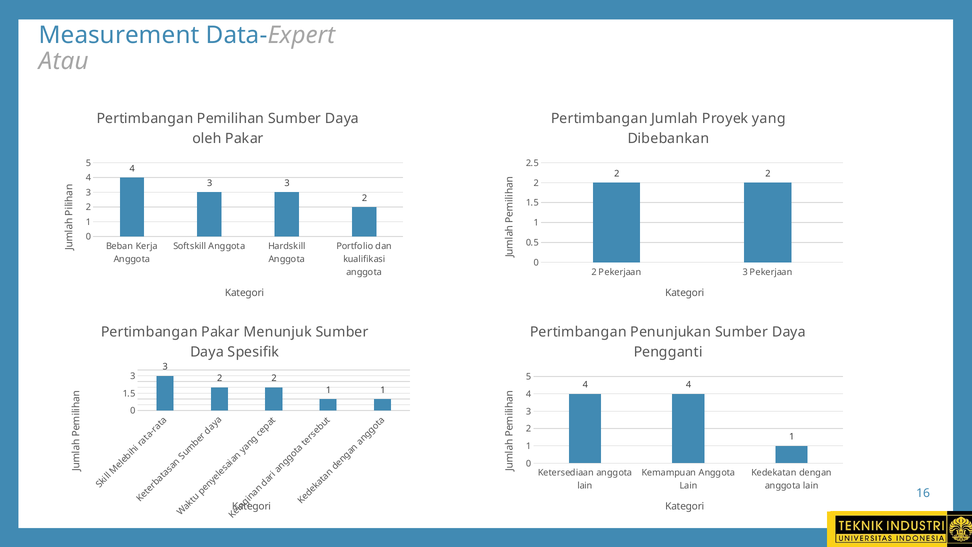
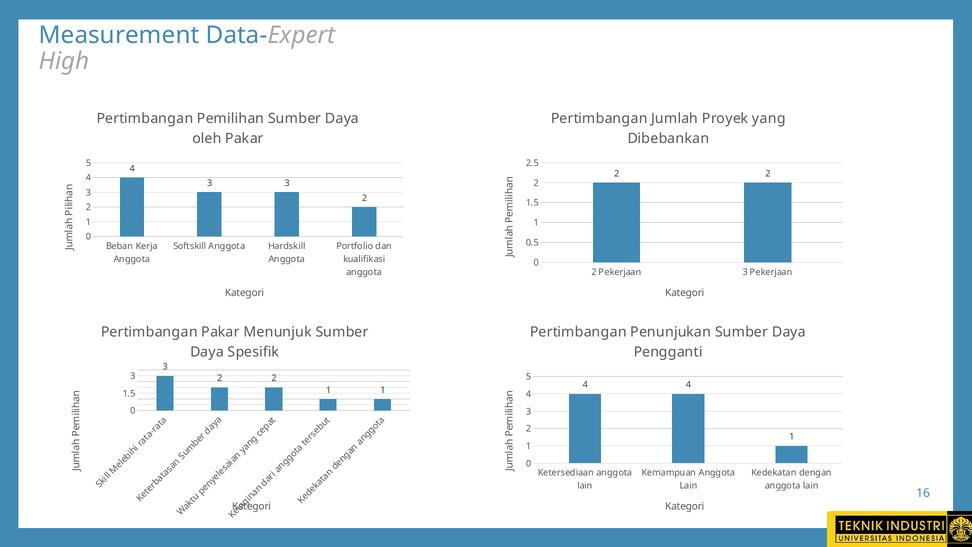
Atau: Atau -> High
